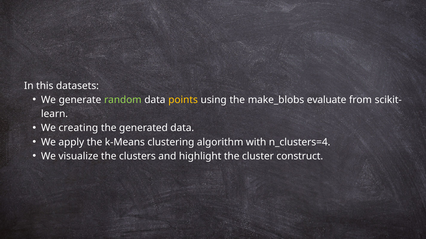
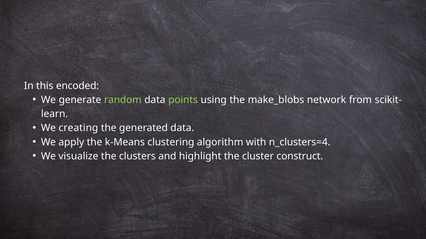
datasets: datasets -> encoded
points colour: yellow -> light green
evaluate: evaluate -> network
